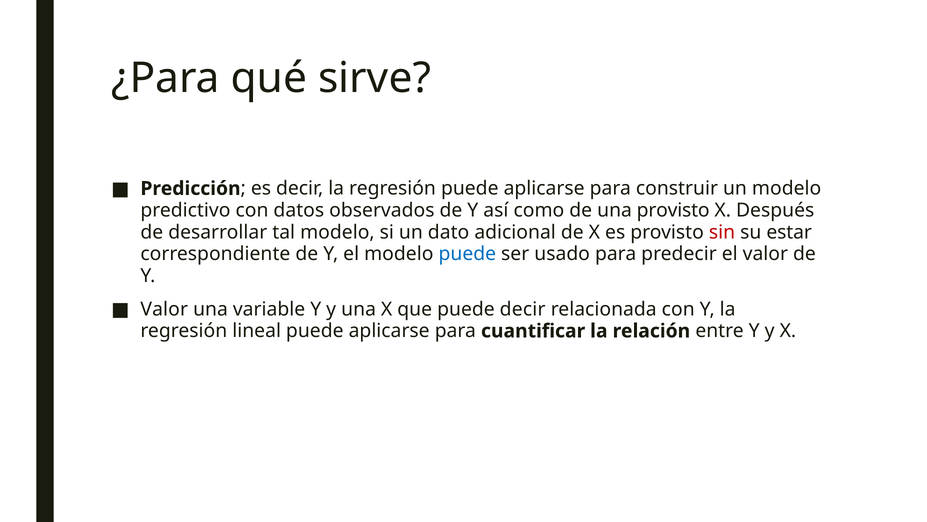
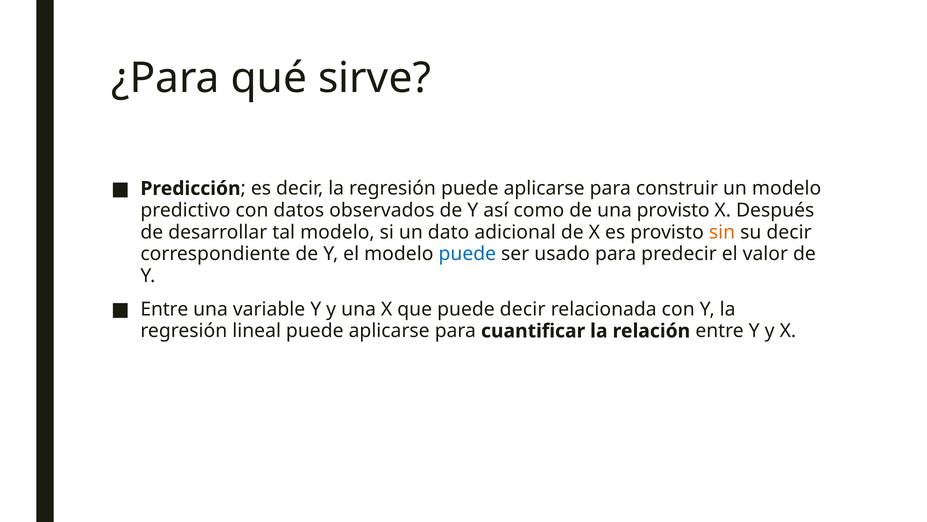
sin colour: red -> orange
su estar: estar -> decir
Valor at (164, 309): Valor -> Entre
